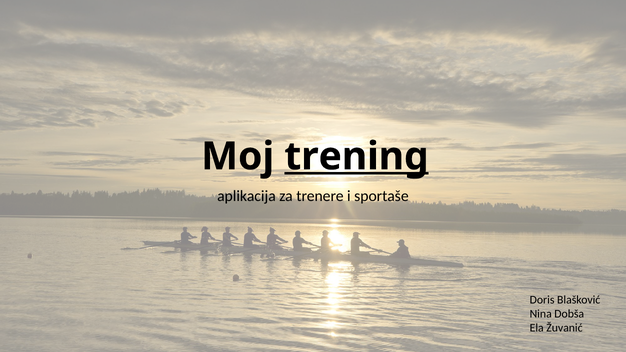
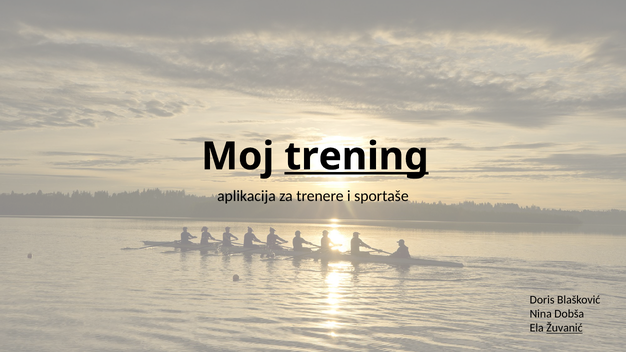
Žuvanić underline: none -> present
